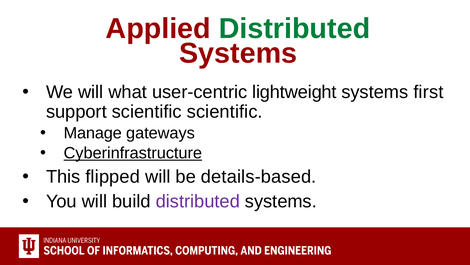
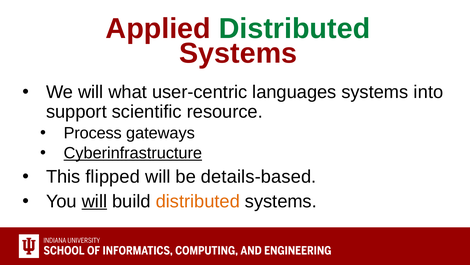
lightweight: lightweight -> languages
first: first -> into
scientific scientific: scientific -> resource
Manage: Manage -> Process
will at (94, 201) underline: none -> present
distributed at (198, 201) colour: purple -> orange
